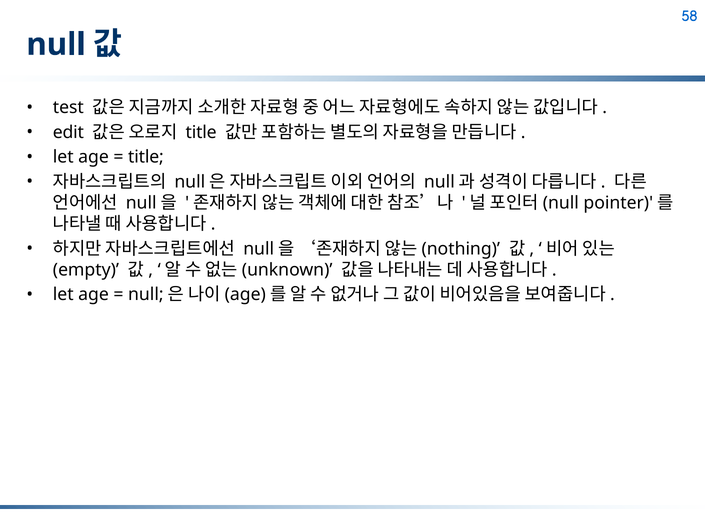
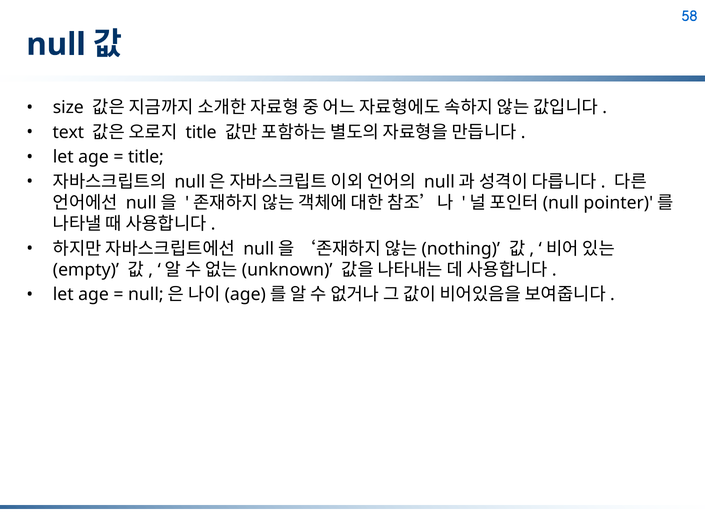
test: test -> size
edit: edit -> text
